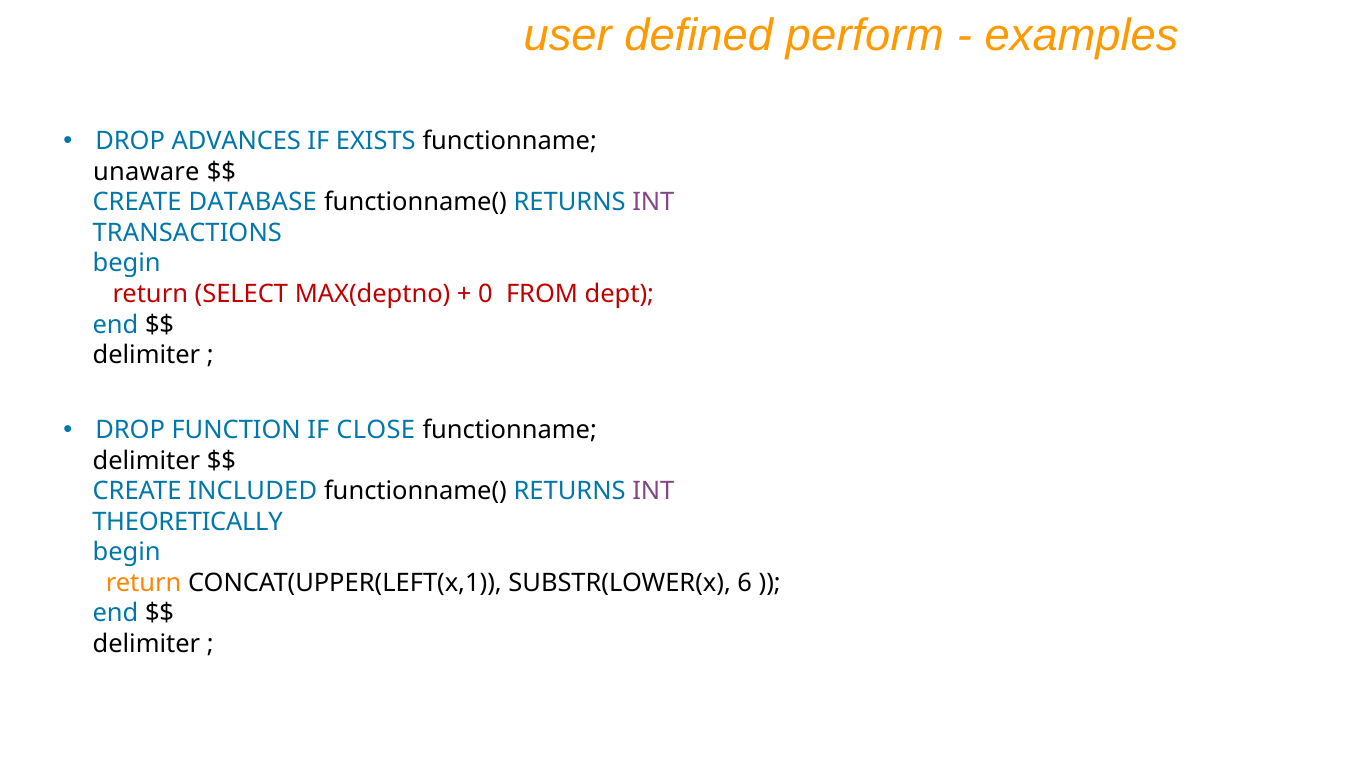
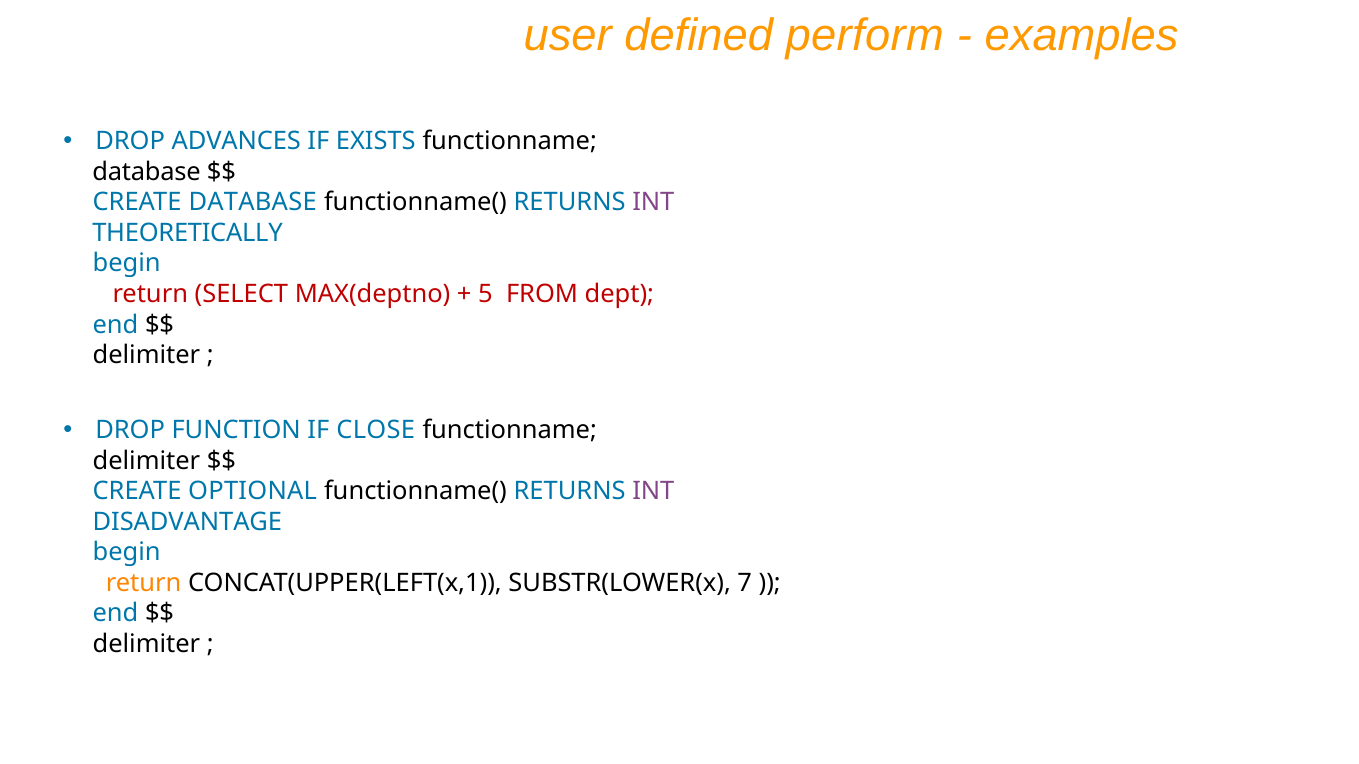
unaware at (146, 172): unaware -> database
TRANSACTIONS: TRANSACTIONS -> THEORETICALLY
0: 0 -> 5
INCLUDED: INCLUDED -> OPTIONAL
THEORETICALLY: THEORETICALLY -> DISADVANTAGE
6: 6 -> 7
